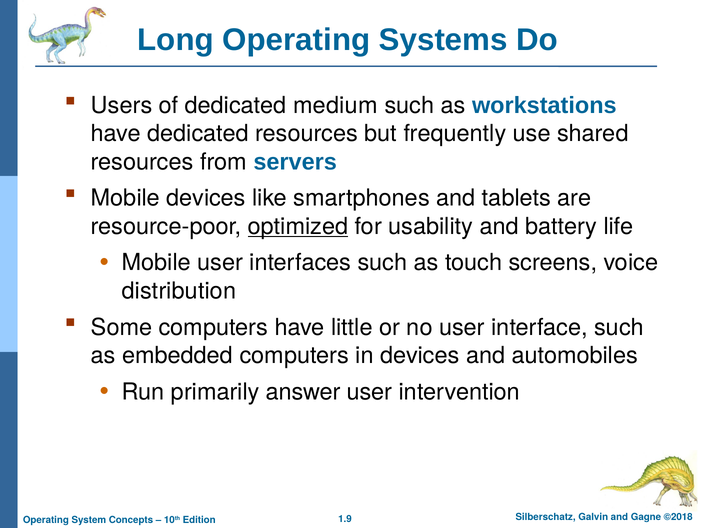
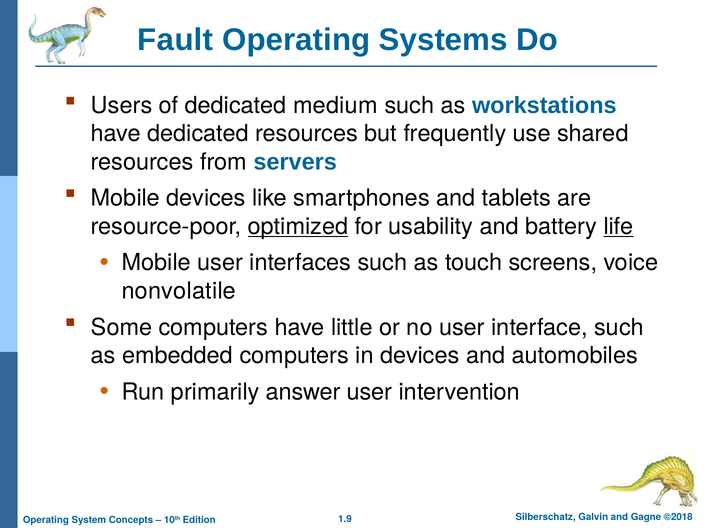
Long: Long -> Fault
life underline: none -> present
distribution: distribution -> nonvolatile
